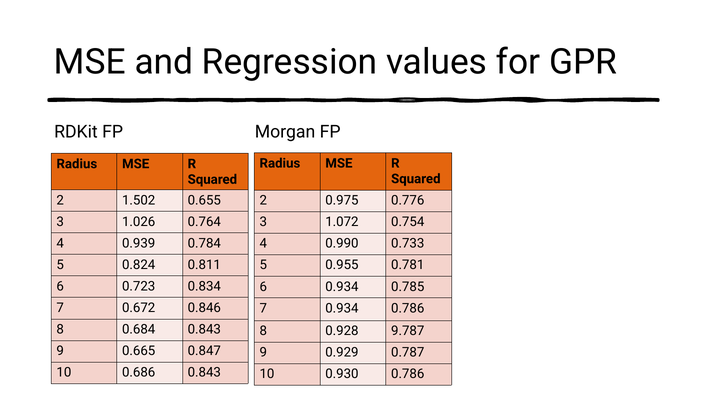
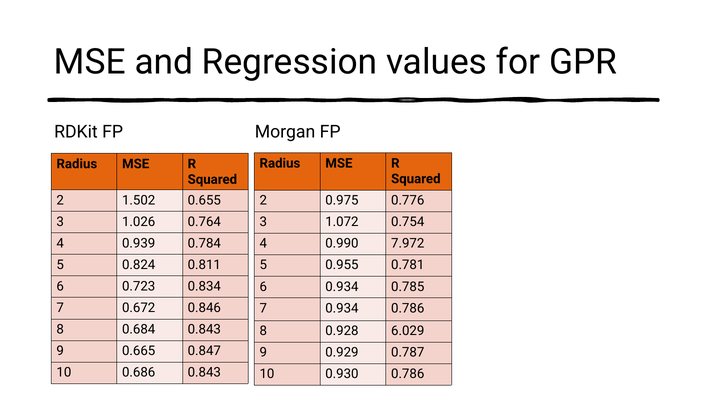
0.733: 0.733 -> 7.972
9.787: 9.787 -> 6.029
